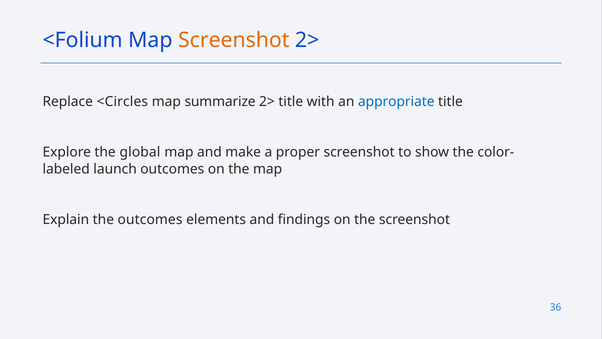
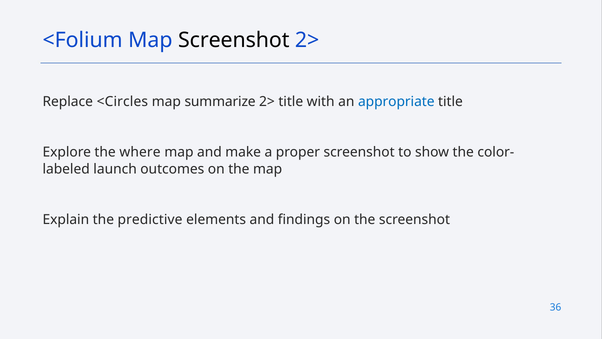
Screenshot at (234, 40) colour: orange -> black
global: global -> where
the outcomes: outcomes -> predictive
